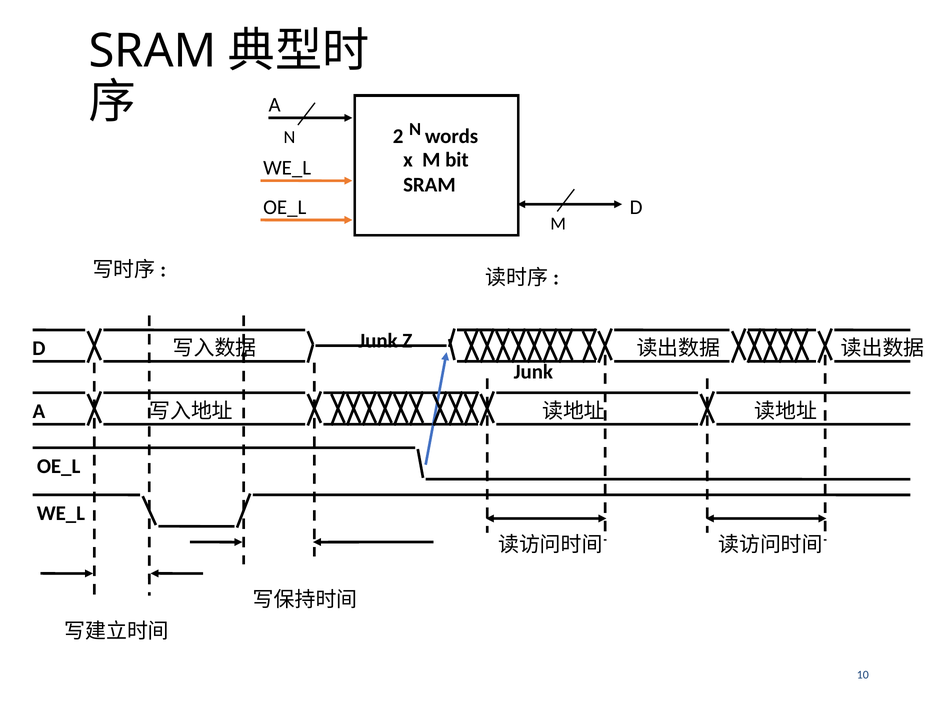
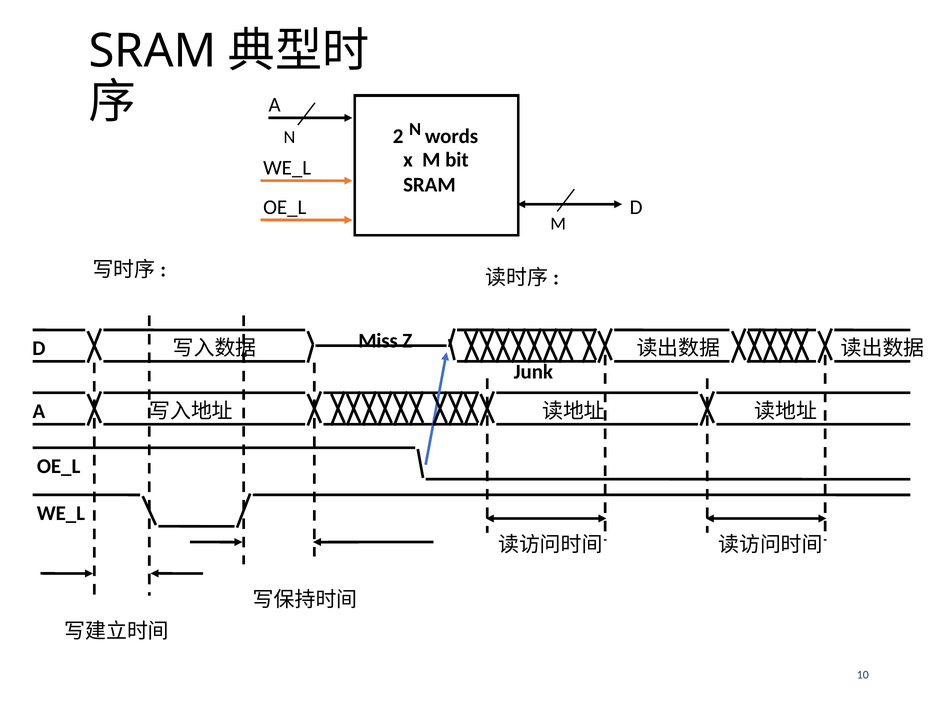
Junk at (378, 341): Junk -> Miss
